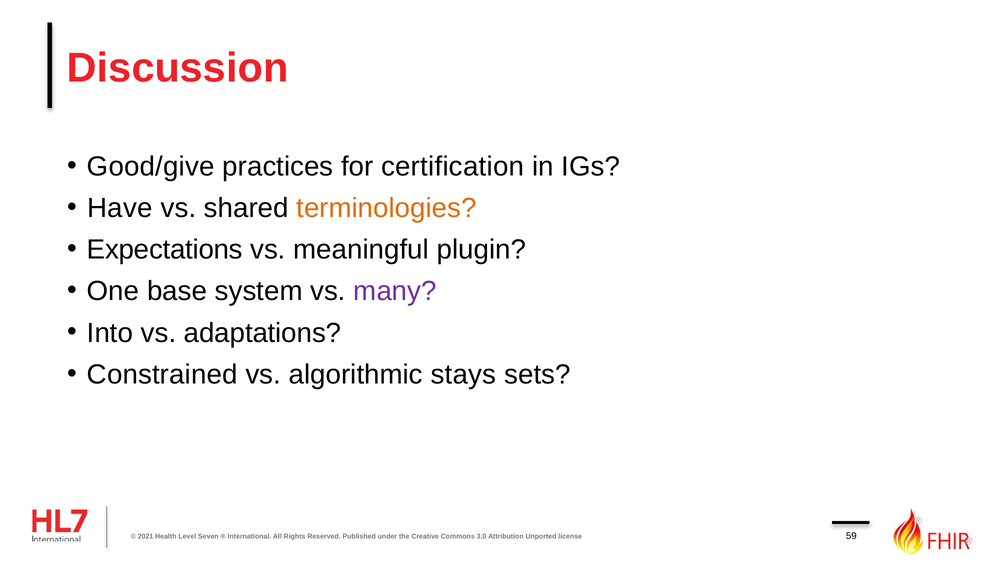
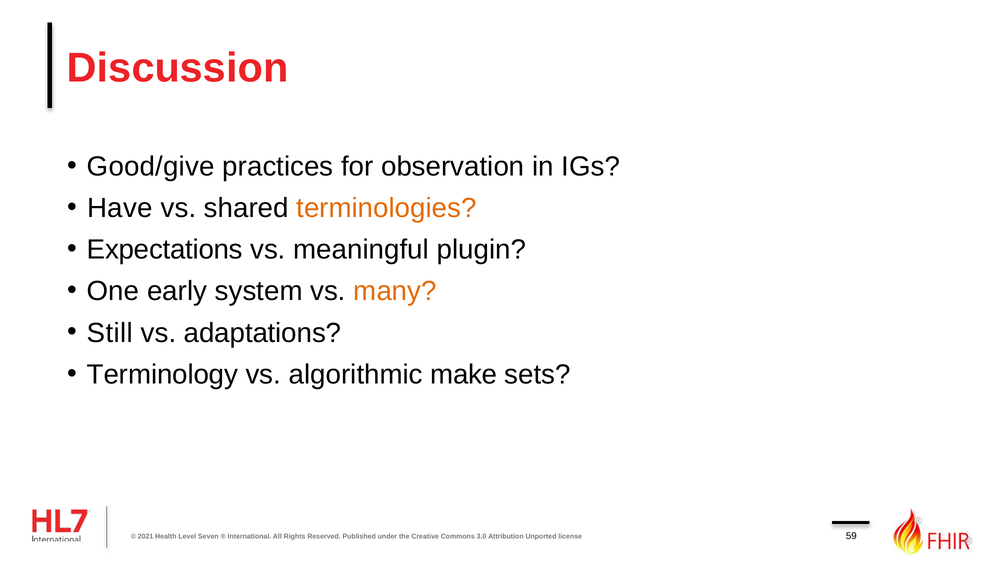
certification: certification -> observation
base: base -> early
many colour: purple -> orange
Into: Into -> Still
Constrained: Constrained -> Terminology
stays: stays -> make
